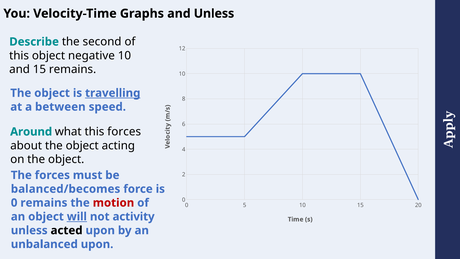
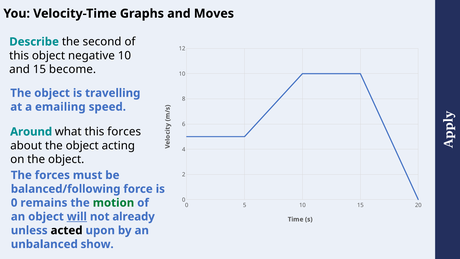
and Unless: Unless -> Moves
15 remains: remains -> become
travelling underline: present -> none
between: between -> emailing
balanced/becomes: balanced/becomes -> balanced/following
motion colour: red -> green
activity: activity -> already
unbalanced upon: upon -> show
